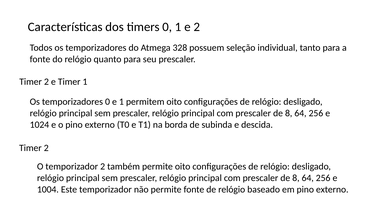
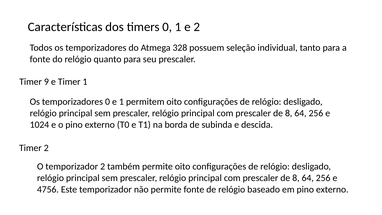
2 at (46, 82): 2 -> 9
1004: 1004 -> 4756
